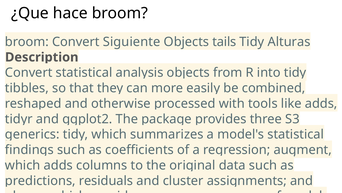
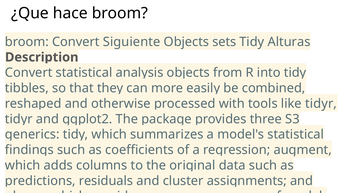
tails: tails -> sets
adds at (321, 103): adds -> tidyr
